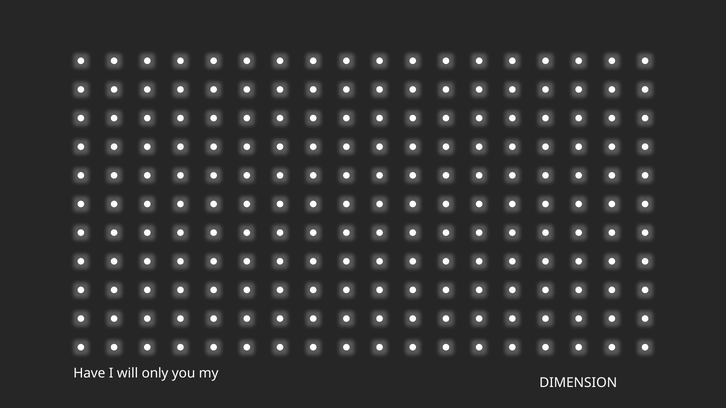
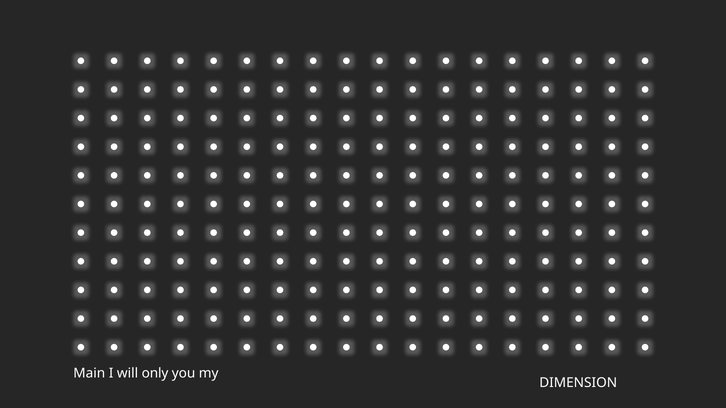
Have: Have -> Main
